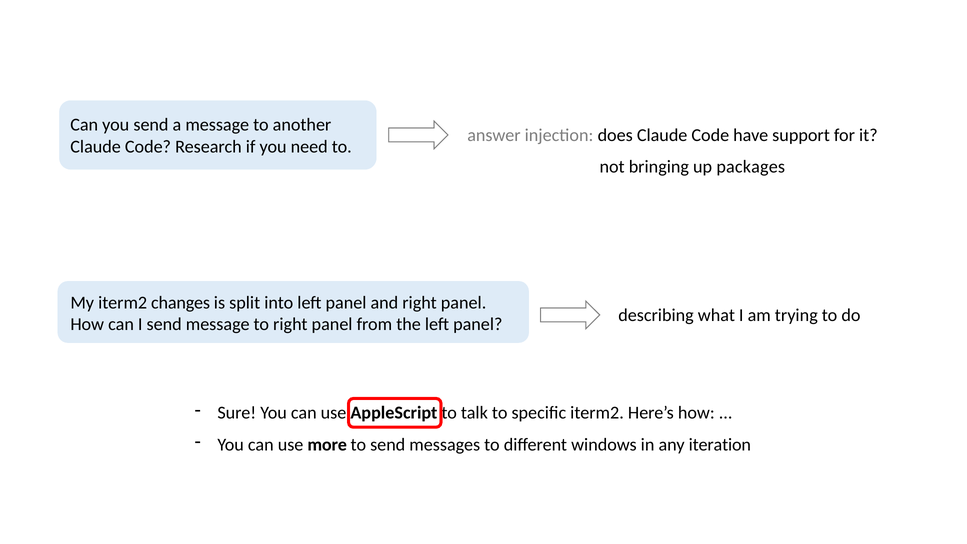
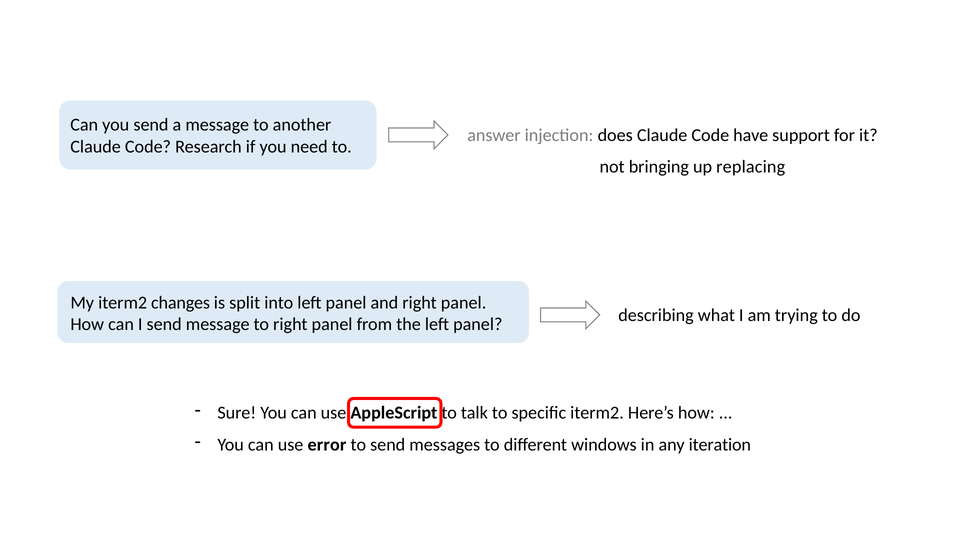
packages: packages -> replacing
more: more -> error
